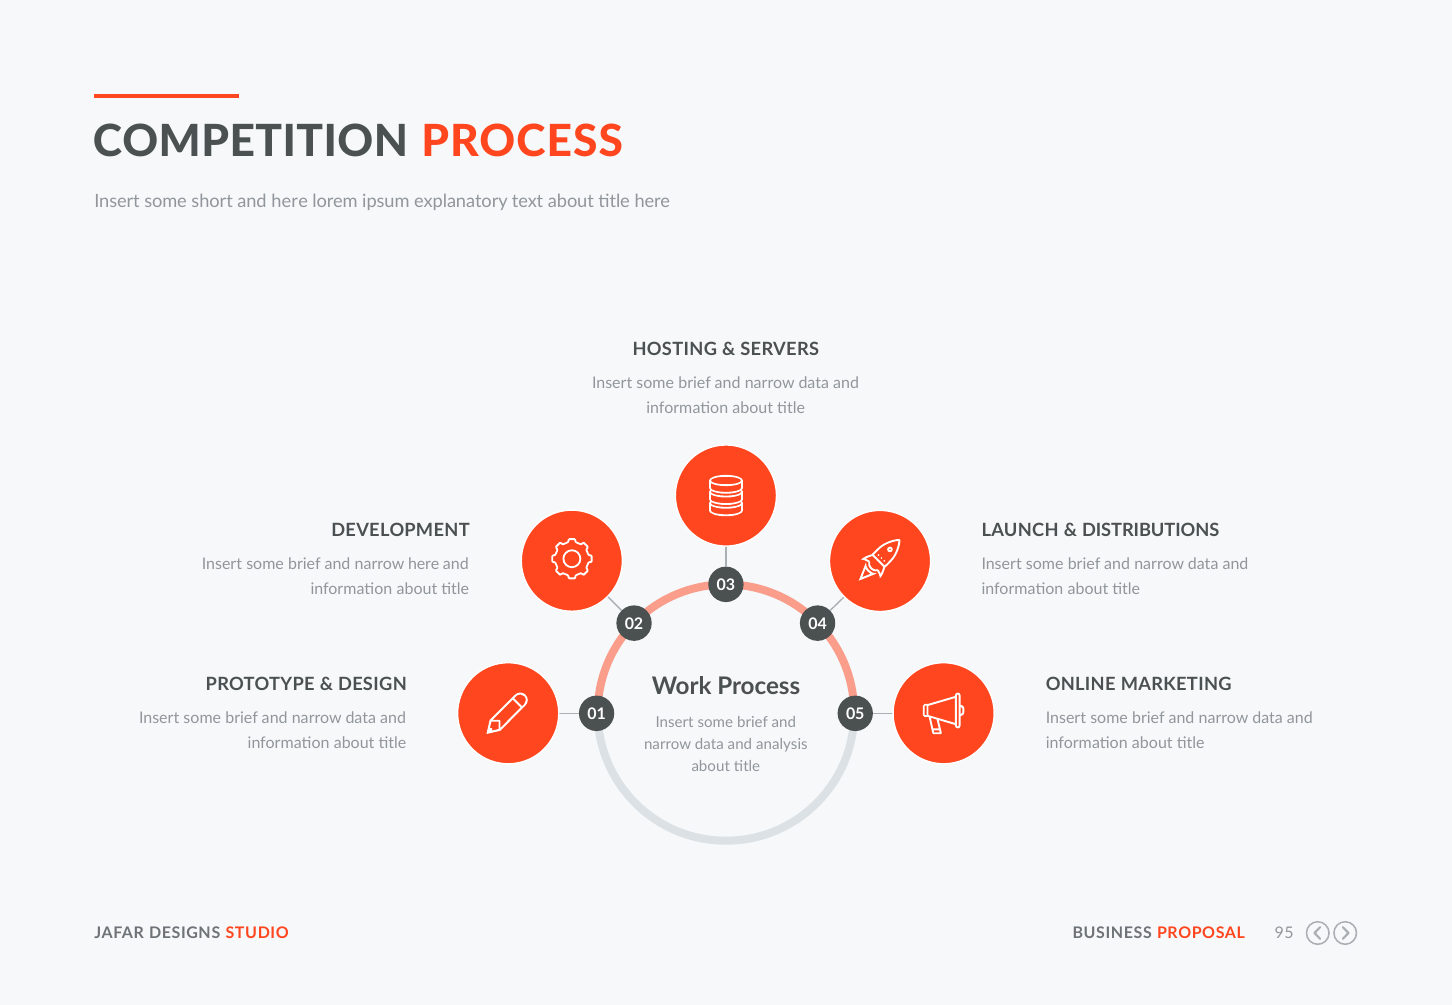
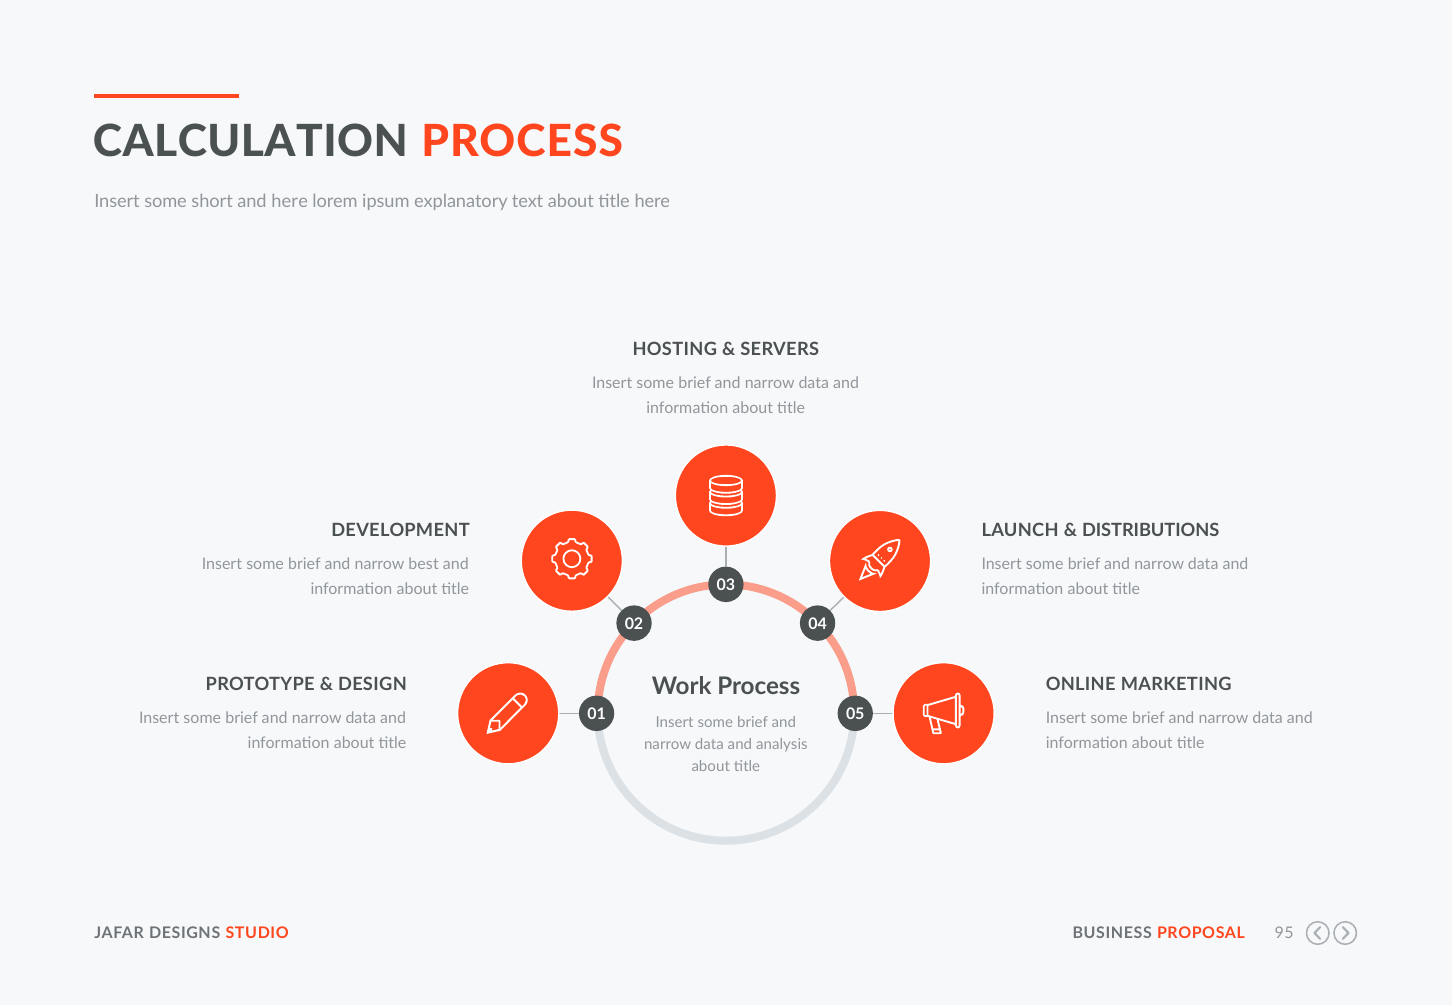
COMPETITION: COMPETITION -> CALCULATION
narrow here: here -> best
